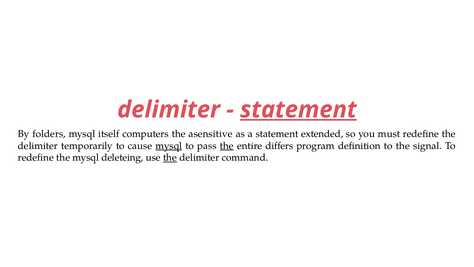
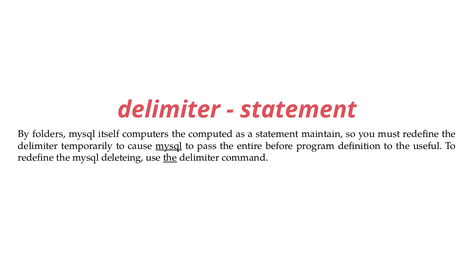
statement at (298, 109) underline: present -> none
asensitive: asensitive -> computed
extended: extended -> maintain
the at (227, 146) underline: present -> none
differs: differs -> before
signal: signal -> useful
